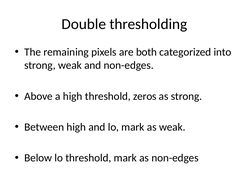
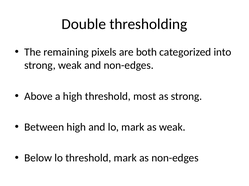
zeros: zeros -> most
